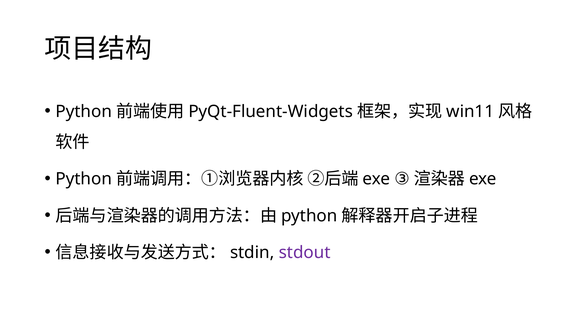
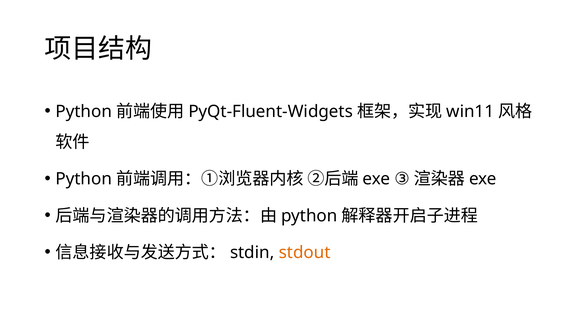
stdout colour: purple -> orange
